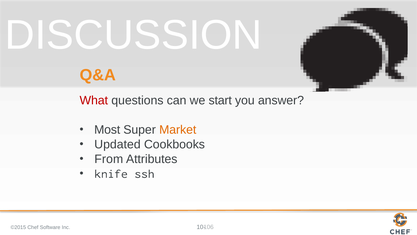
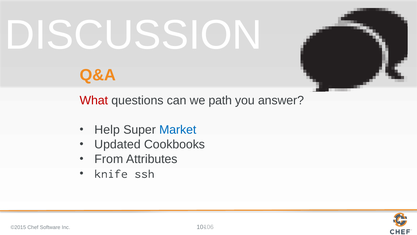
start: start -> path
Most: Most -> Help
Market colour: orange -> blue
